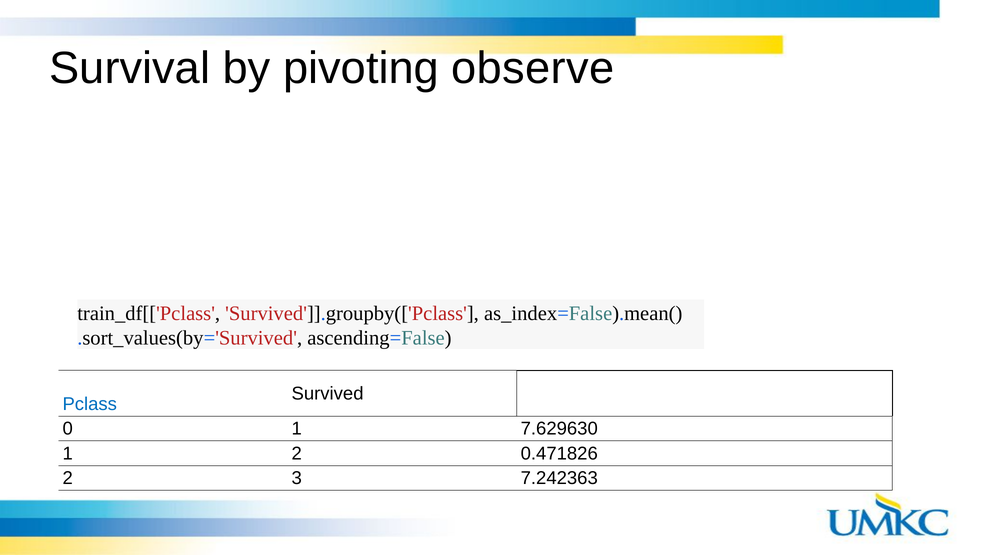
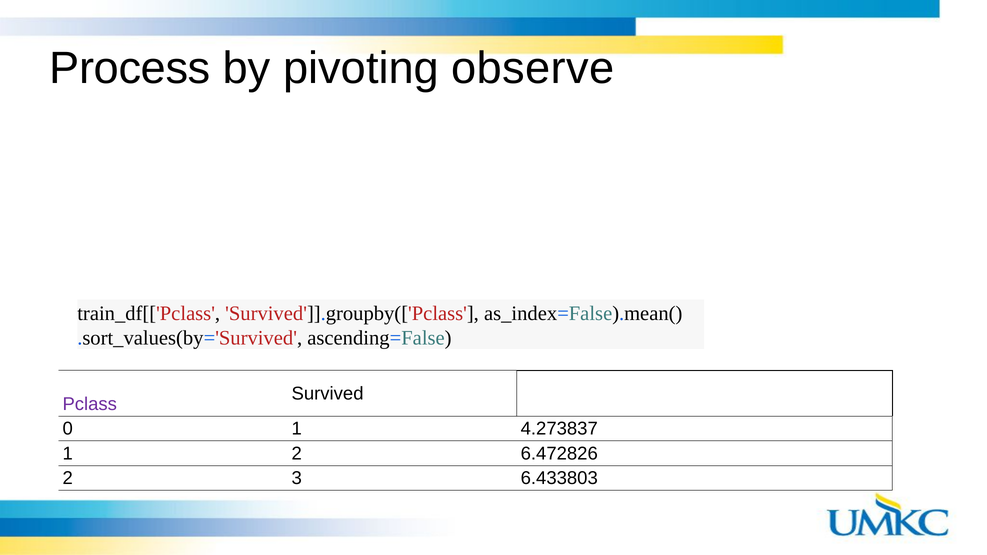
Survival: Survival -> Process
Pclass at (90, 404) colour: blue -> purple
7.629630: 7.629630 -> 4.273837
0.471826: 0.471826 -> 6.472826
7.242363: 7.242363 -> 6.433803
